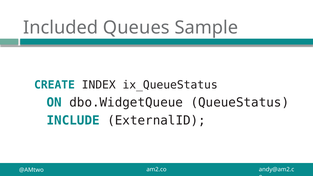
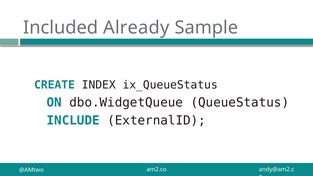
Queues: Queues -> Already
